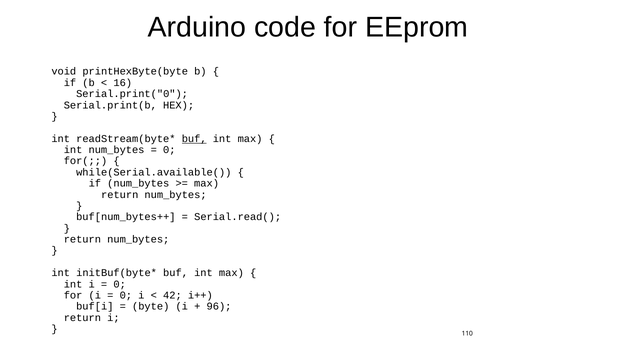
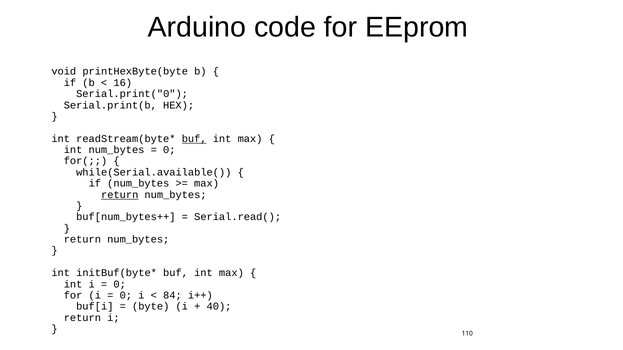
return at (120, 195) underline: none -> present
42: 42 -> 84
96: 96 -> 40
